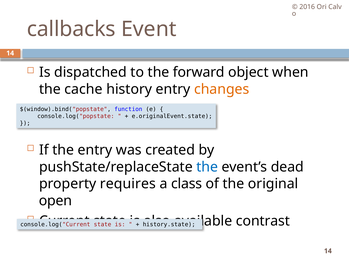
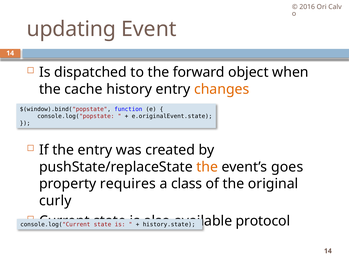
callbacks: callbacks -> updating
the at (207, 167) colour: blue -> orange
dead: dead -> goes
open: open -> curly
contrast: contrast -> protocol
